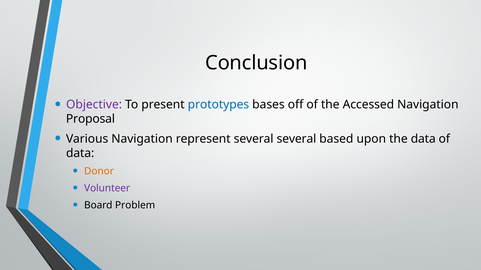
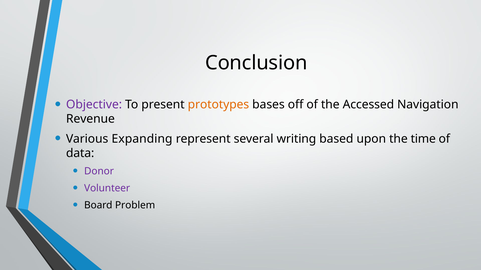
prototypes colour: blue -> orange
Proposal: Proposal -> Revenue
Various Navigation: Navigation -> Expanding
several several: several -> writing
the data: data -> time
Donor colour: orange -> purple
